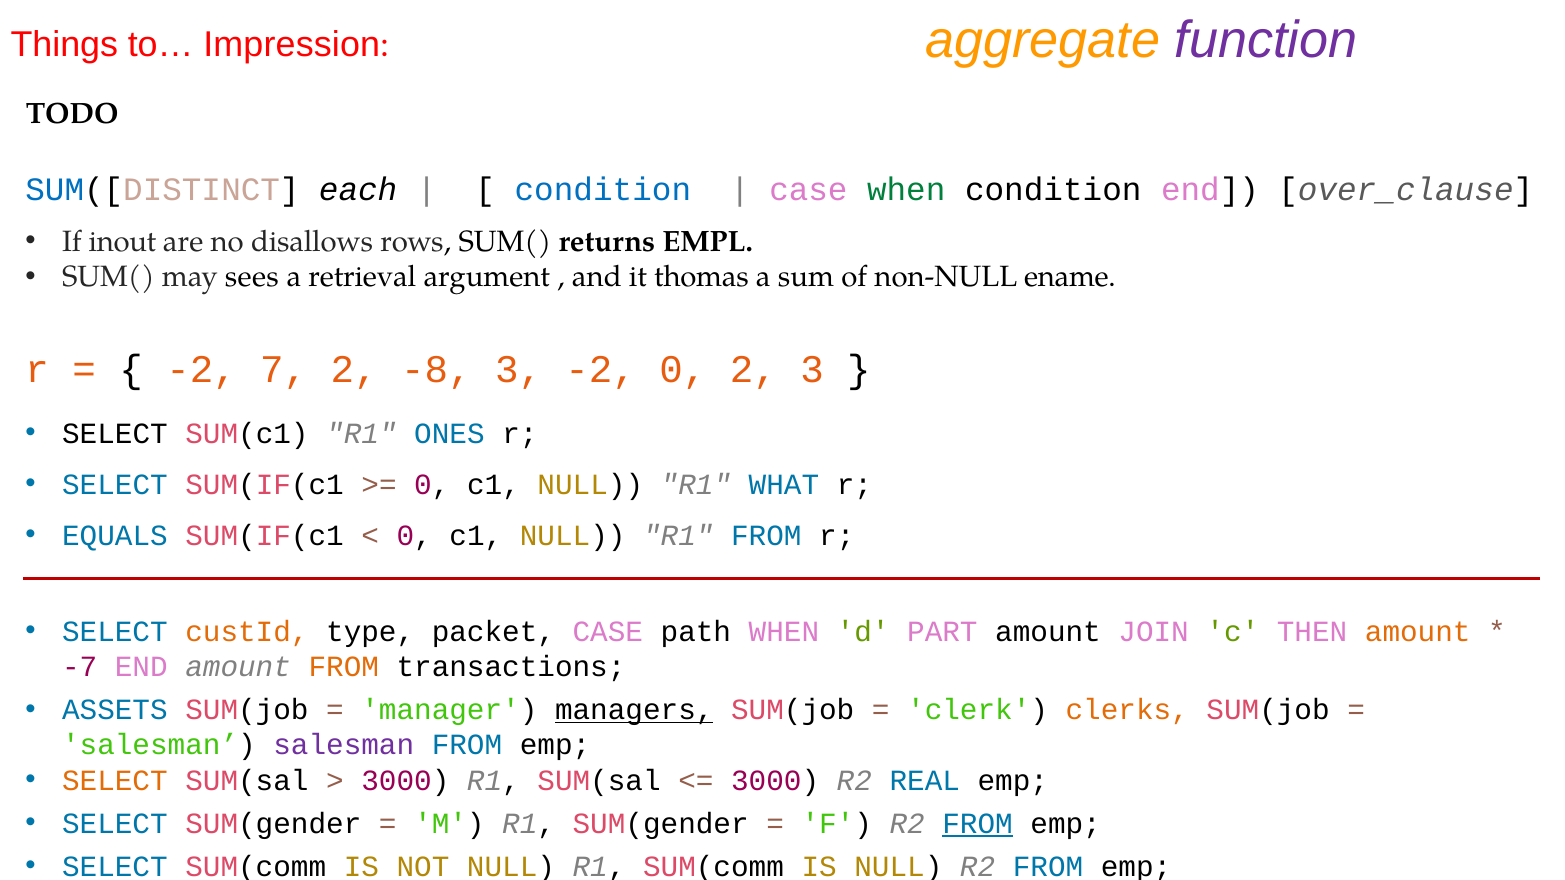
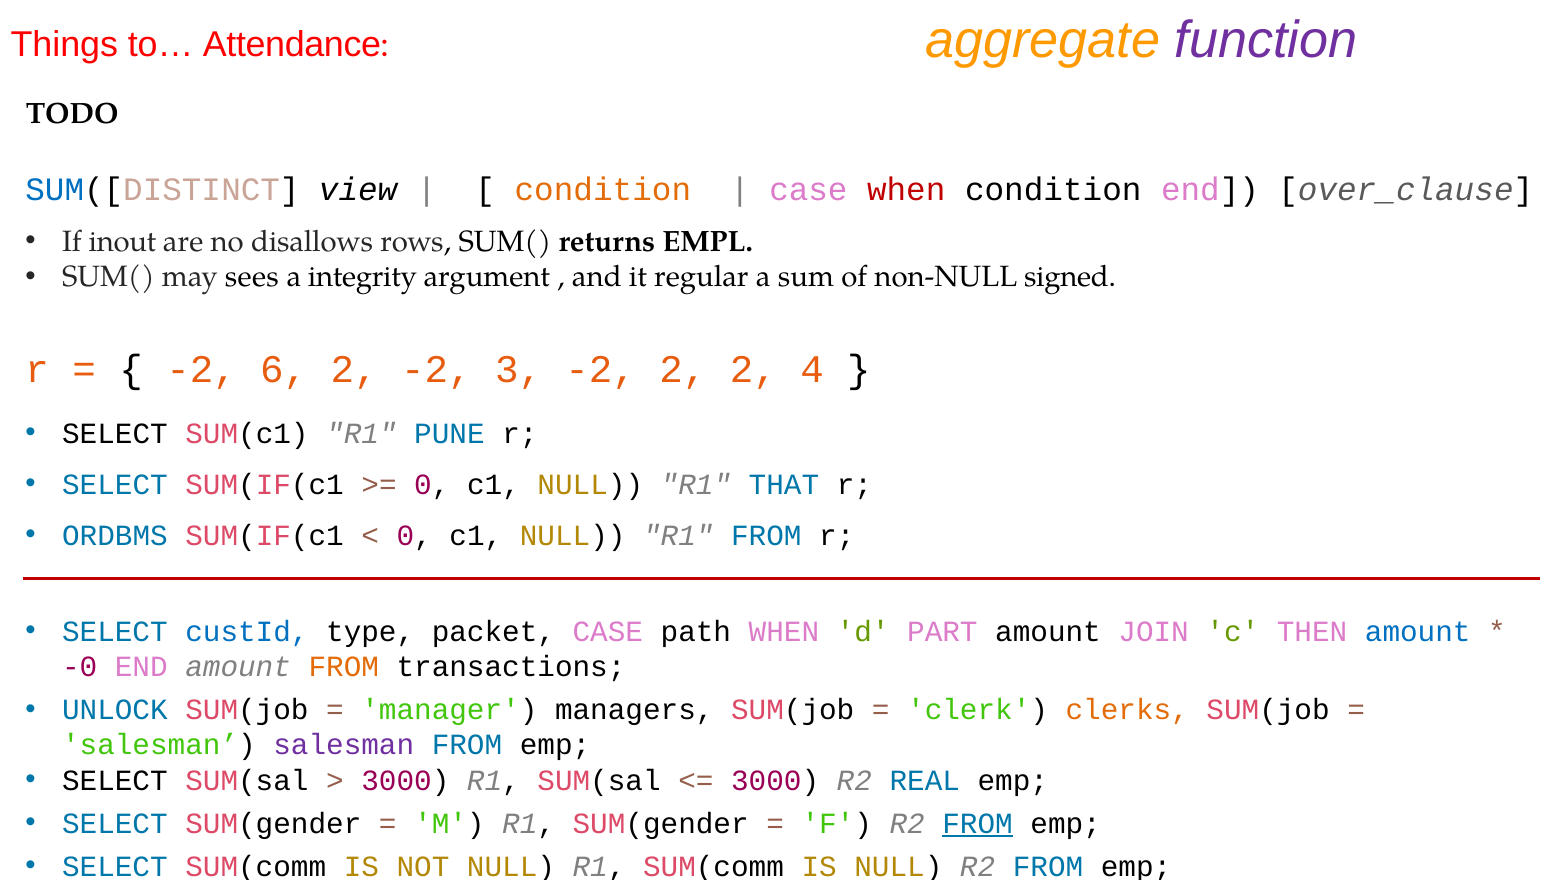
Impression: Impression -> Attendance
each: each -> view
condition at (603, 189) colour: blue -> orange
when at (906, 189) colour: green -> red
retrieval: retrieval -> integrity
thomas: thomas -> regular
ename: ename -> signed
7: 7 -> 6
2 -8: -8 -> -2
-2 0: 0 -> 2
2 3: 3 -> 4
ONES: ONES -> PUNE
WHAT: WHAT -> THAT
EQUALS: EQUALS -> ORDBMS
custId colour: orange -> blue
amount at (1418, 632) colour: orange -> blue
-7: -7 -> -0
ASSETS: ASSETS -> UNLOCK
managers underline: present -> none
SELECT at (115, 781) colour: orange -> black
